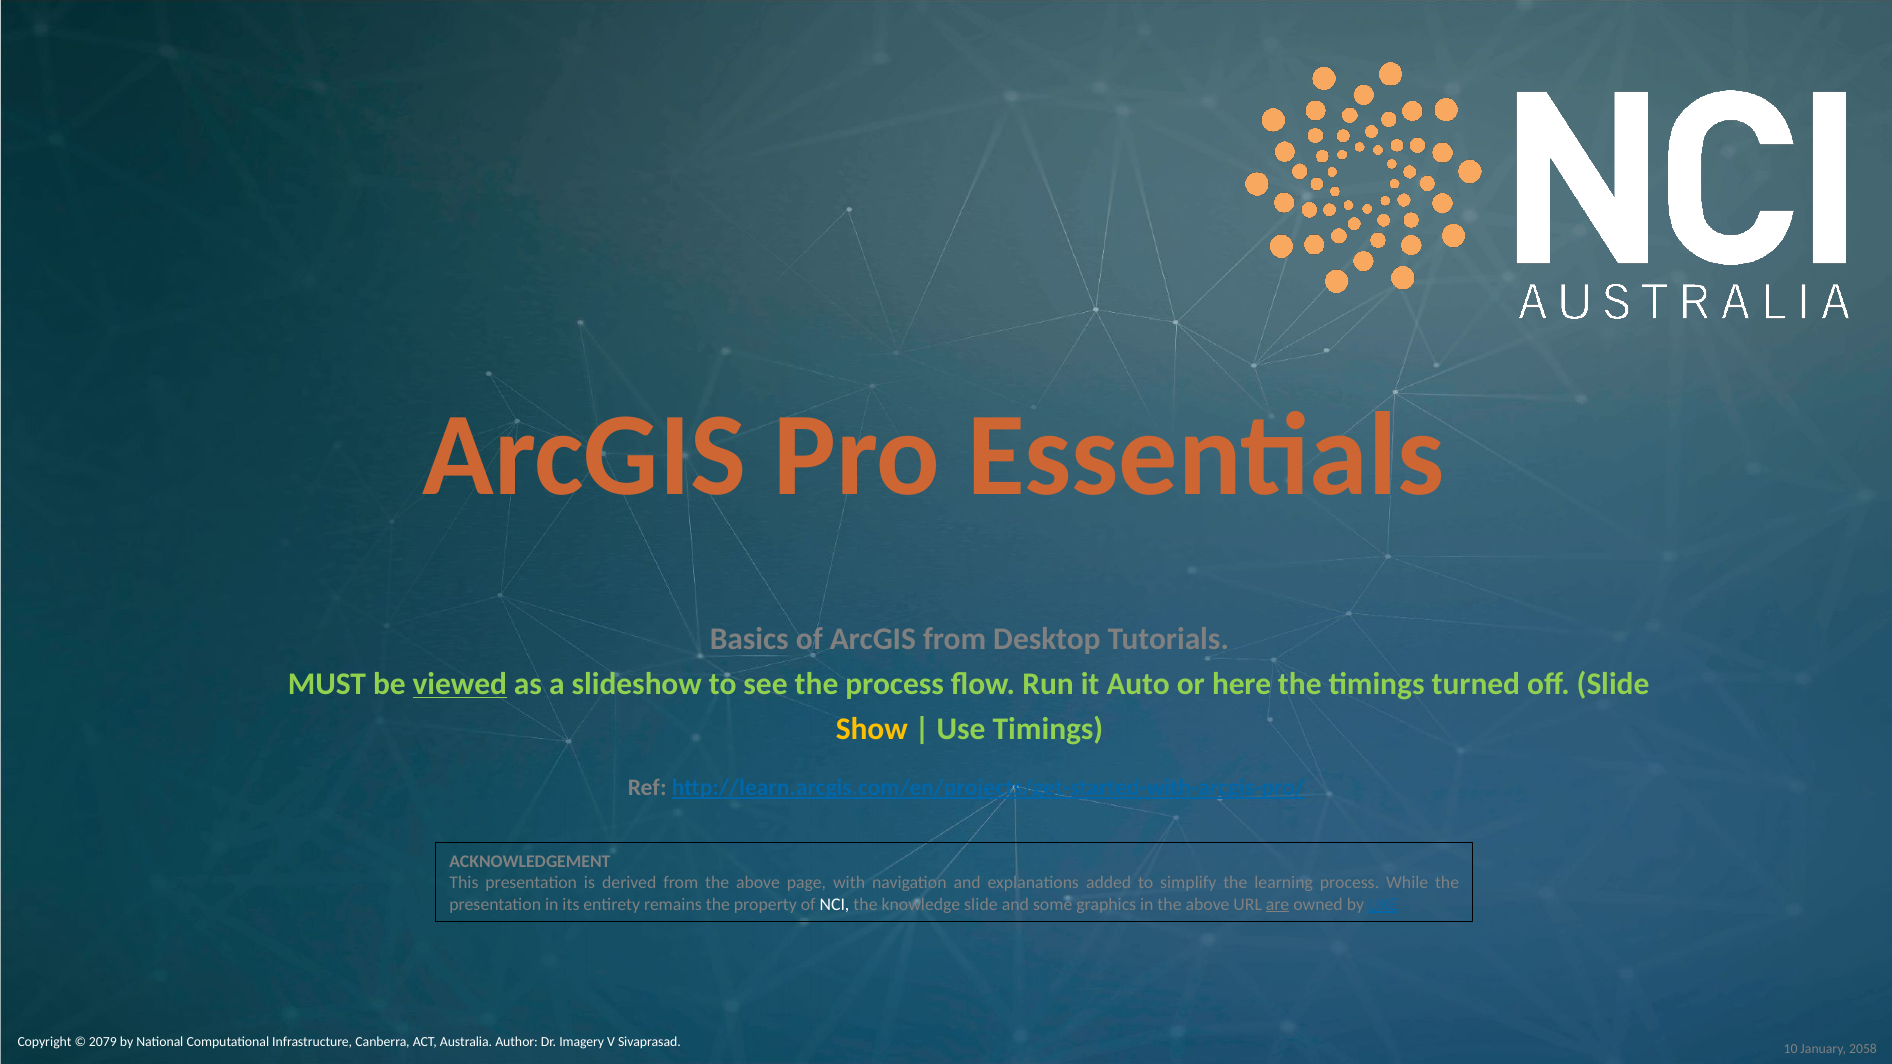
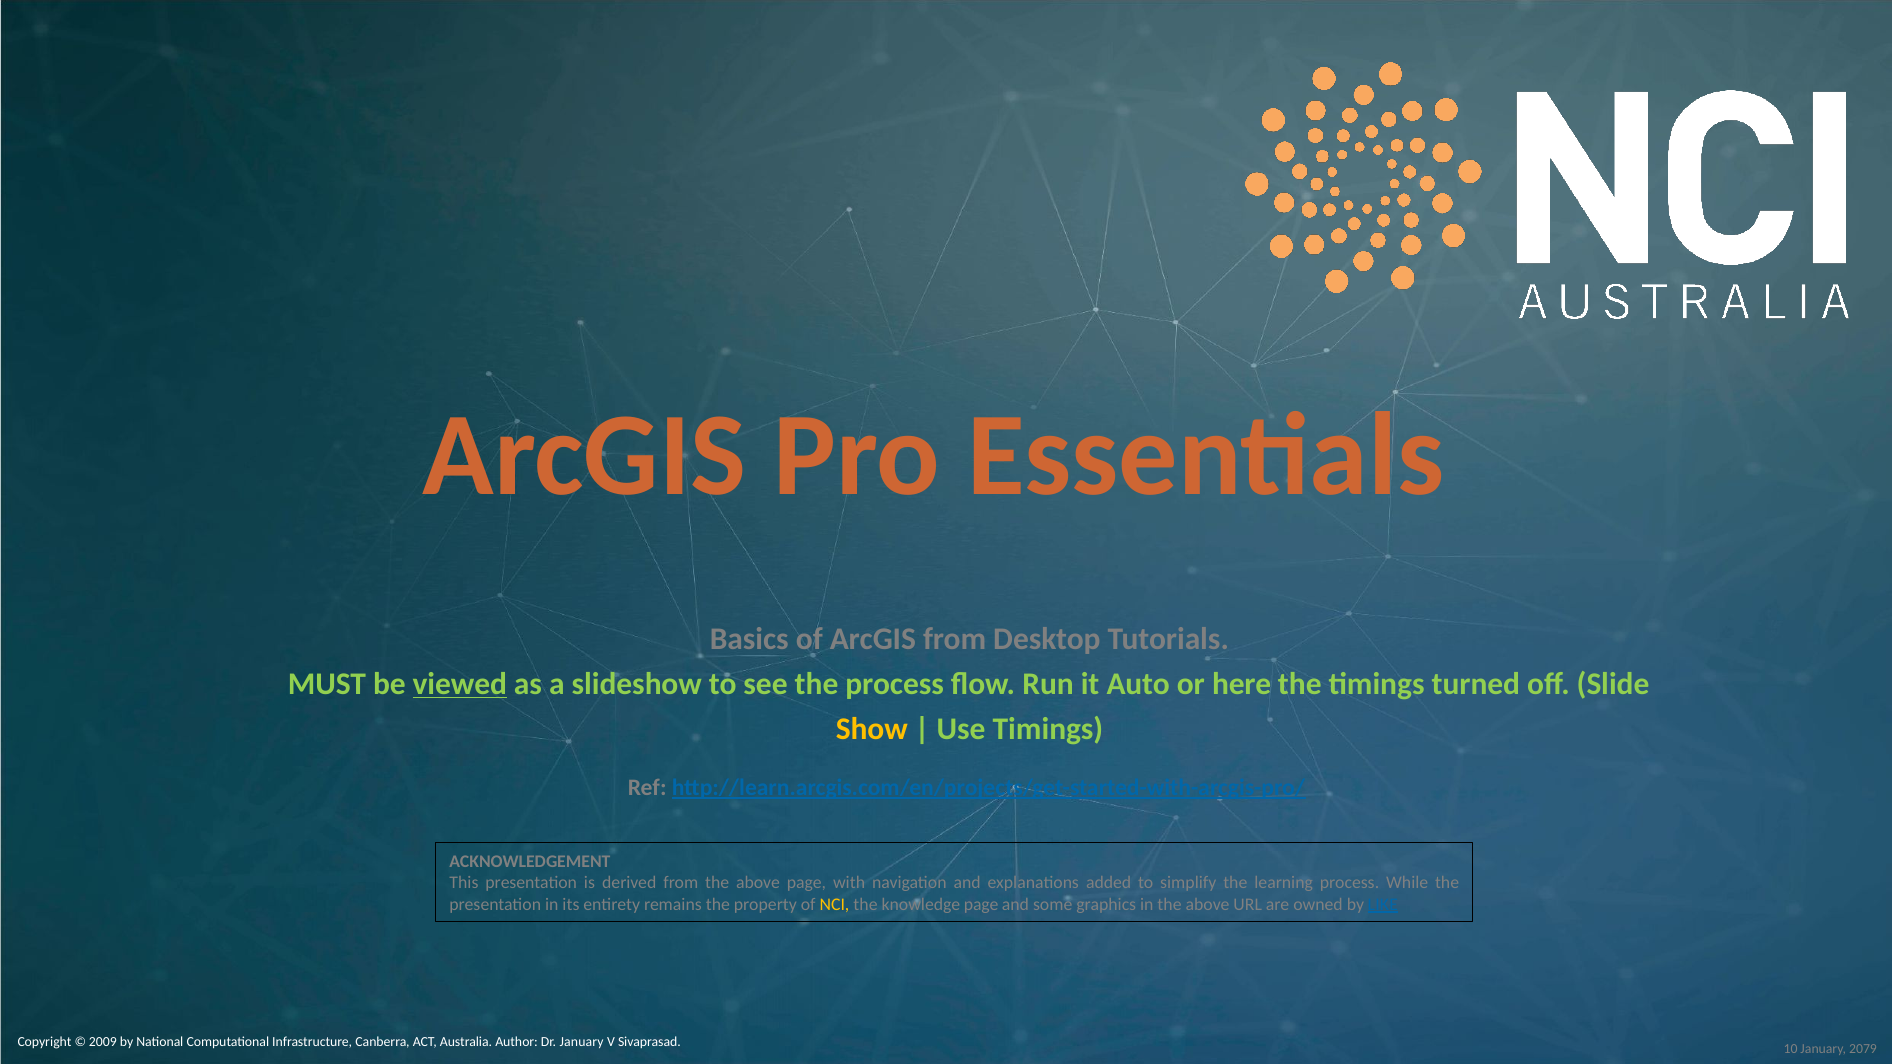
NCI colour: white -> yellow
knowledge slide: slide -> page
are underline: present -> none
2079: 2079 -> 2009
Imagery at (582, 1042): Imagery -> January
2058: 2058 -> 2079
